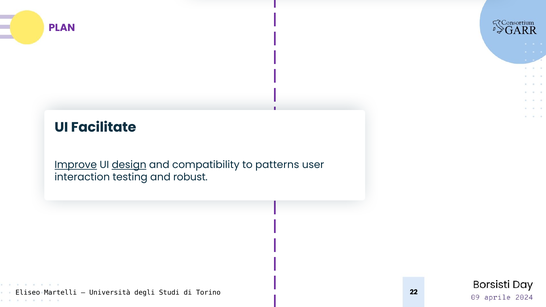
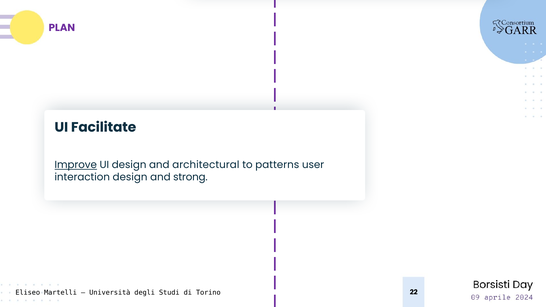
design at (129, 165) underline: present -> none
compatibility: compatibility -> architectural
interaction testing: testing -> design
robust: robust -> strong
